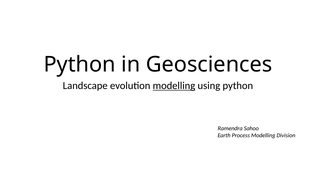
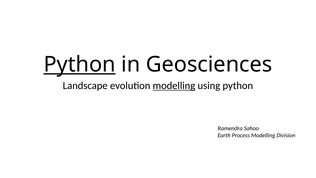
Python at (80, 64) underline: none -> present
